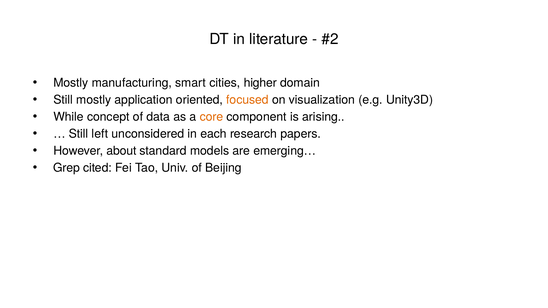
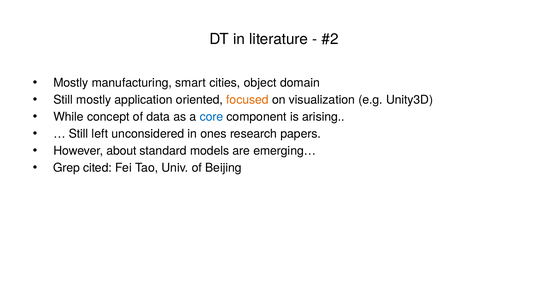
higher: higher -> object
core colour: orange -> blue
each: each -> ones
